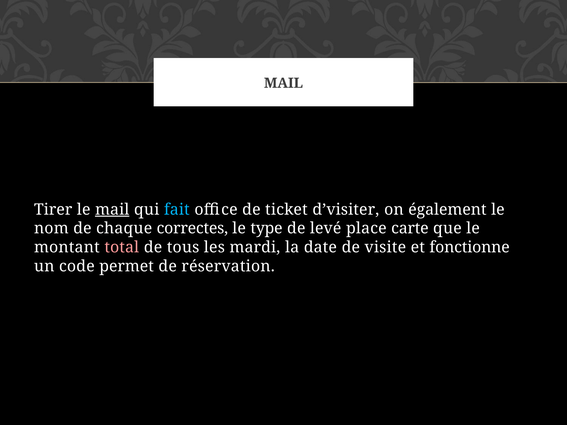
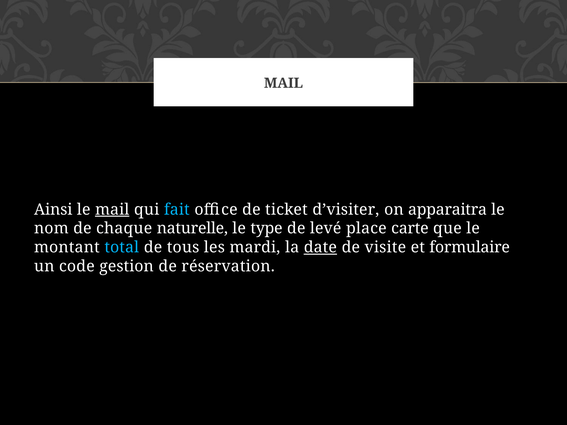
Tirer: Tirer -> Ainsi
également: également -> apparaitra
correctes: correctes -> naturelle
total colour: pink -> light blue
date underline: none -> present
fonctionne: fonctionne -> formulaire
permet: permet -> gestion
